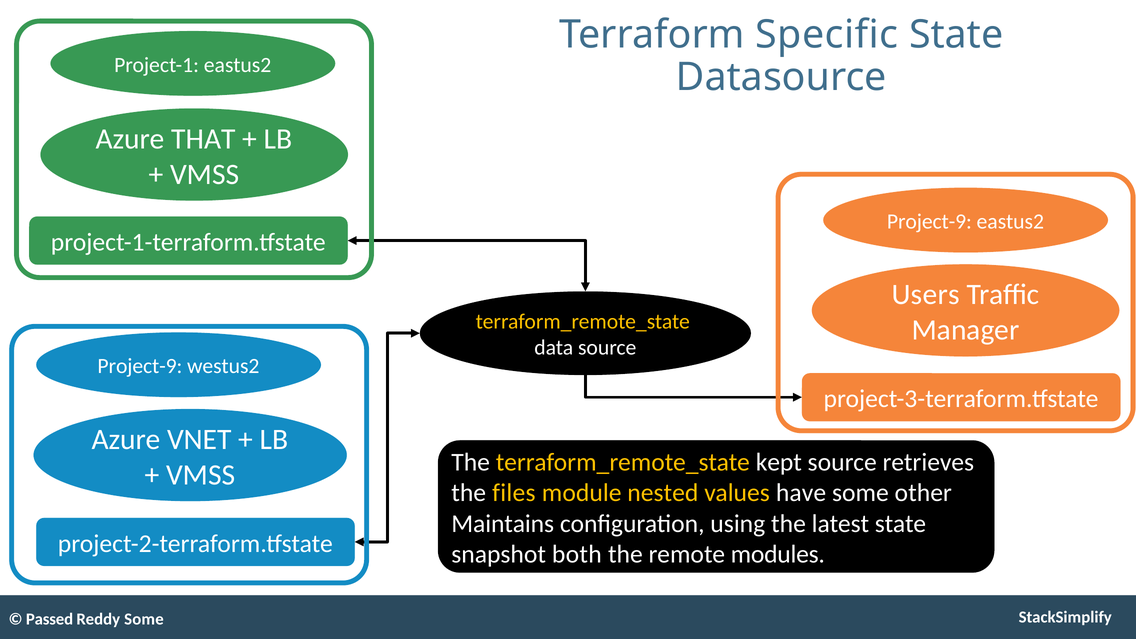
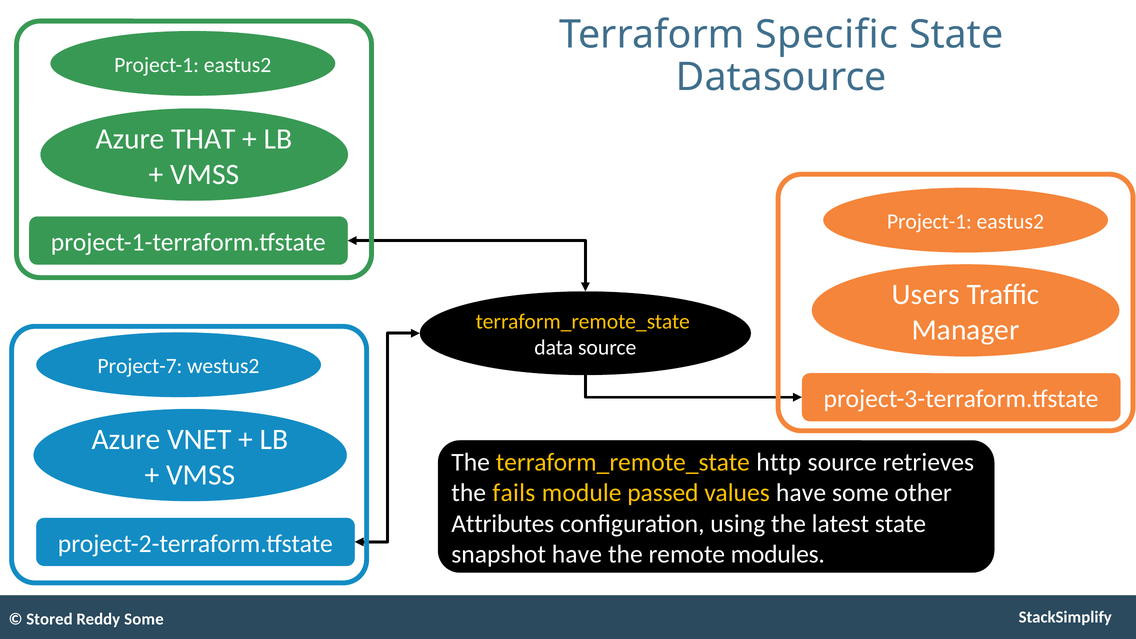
Project-9 at (929, 222): Project-9 -> Project-1
Project-9 at (140, 366): Project-9 -> Project-7
kept: kept -> http
files: files -> fails
nested: nested -> passed
Maintains: Maintains -> Attributes
snapshot both: both -> have
Passed: Passed -> Stored
